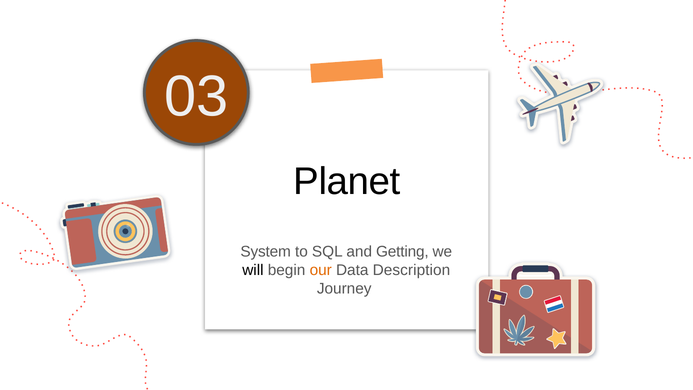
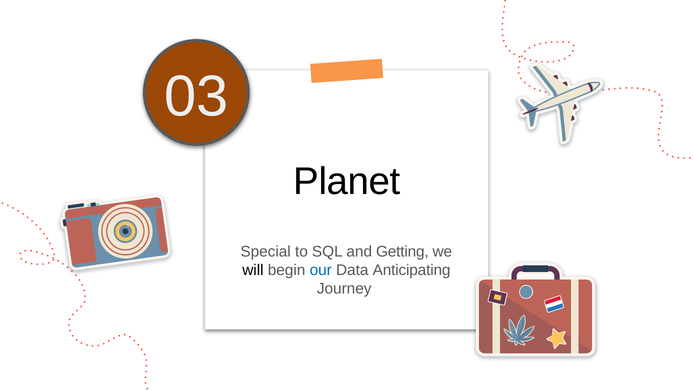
System: System -> Special
our colour: orange -> blue
Description: Description -> Anticipating
